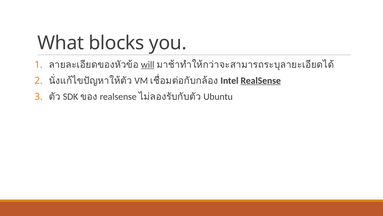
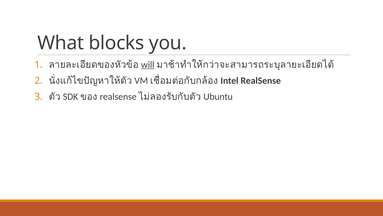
RealSense at (261, 80) underline: present -> none
